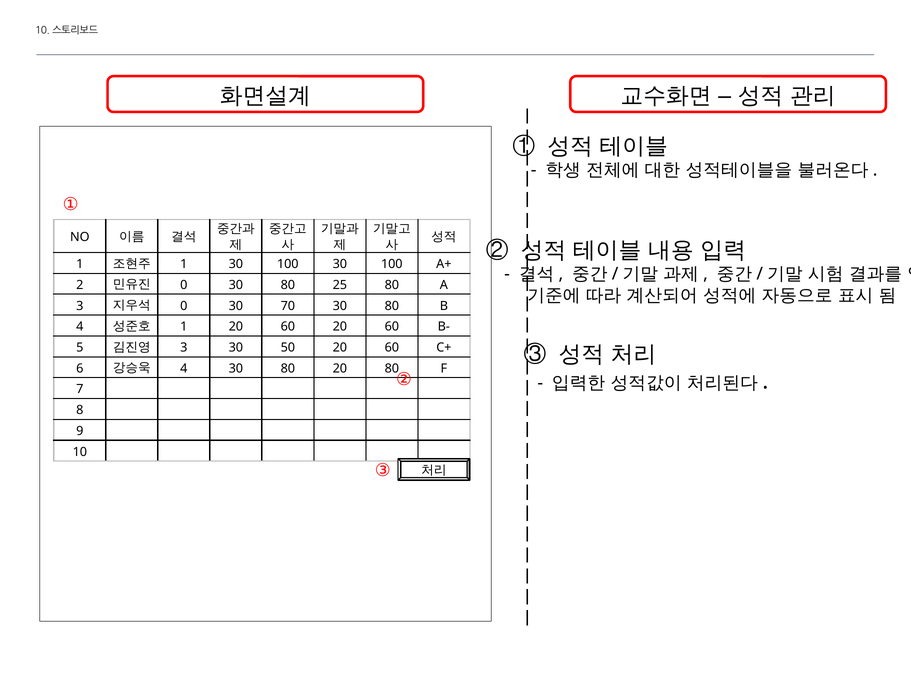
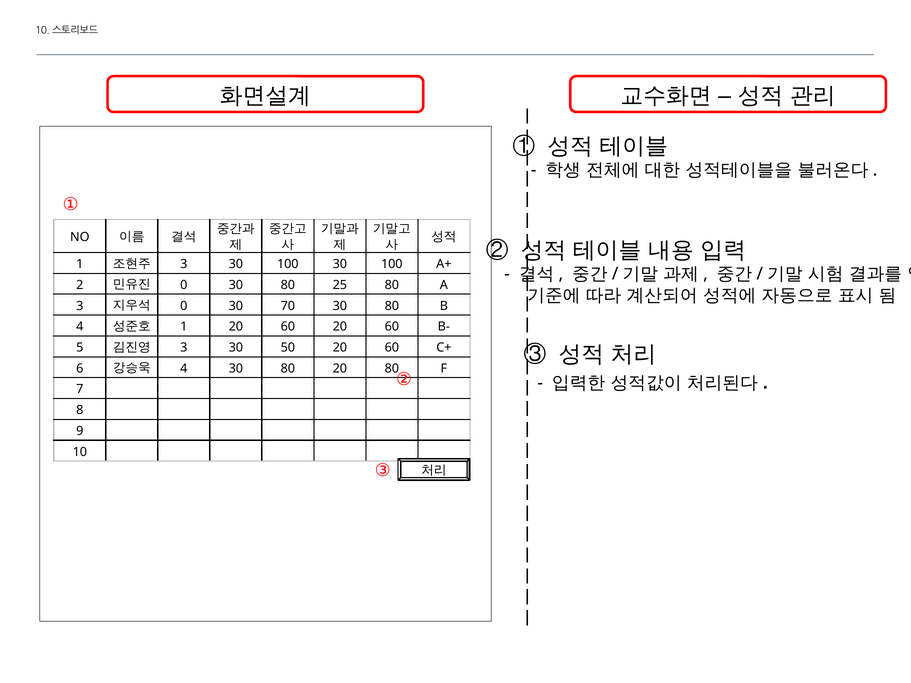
1 at (184, 264): 1 -> 3
